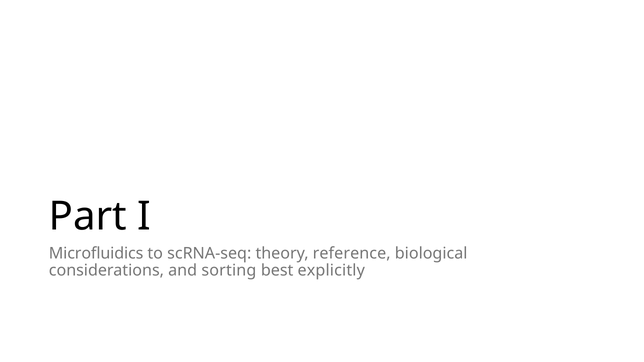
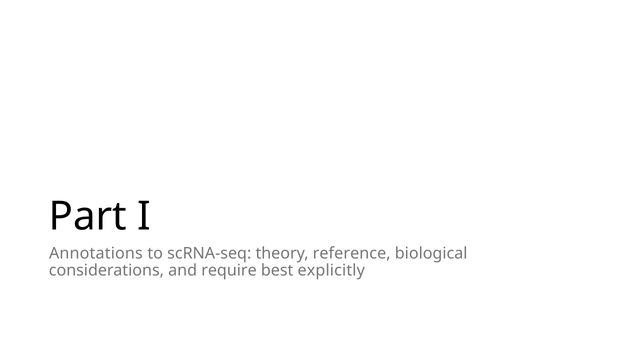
Microfluidics: Microfluidics -> Annotations
sorting: sorting -> require
